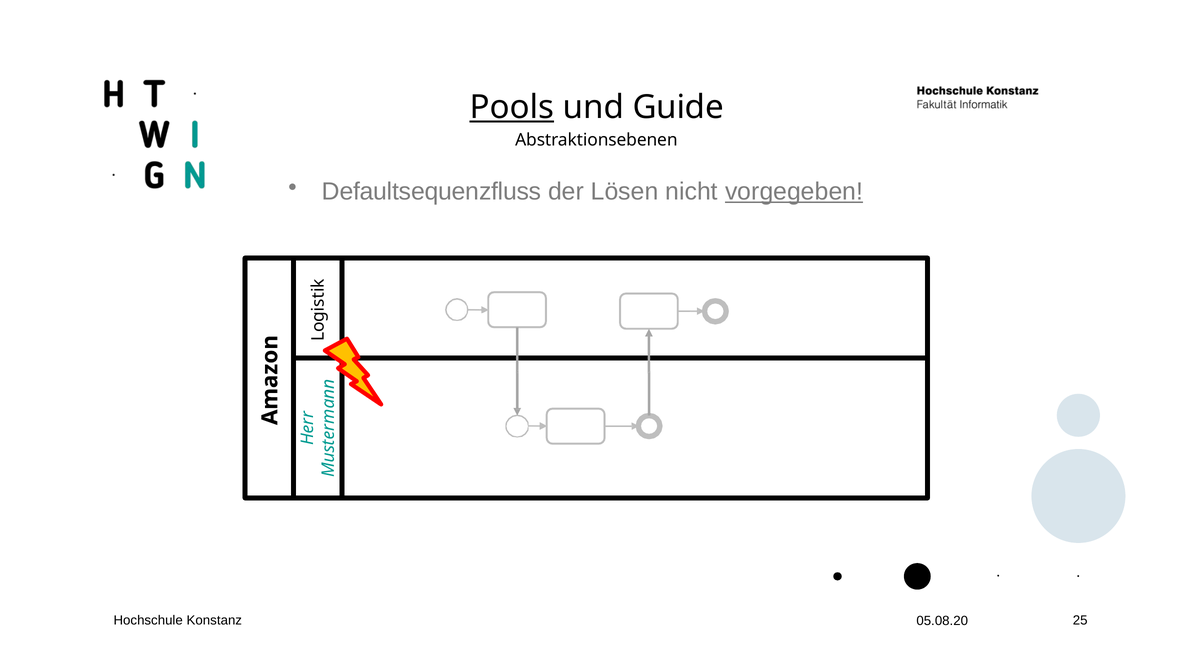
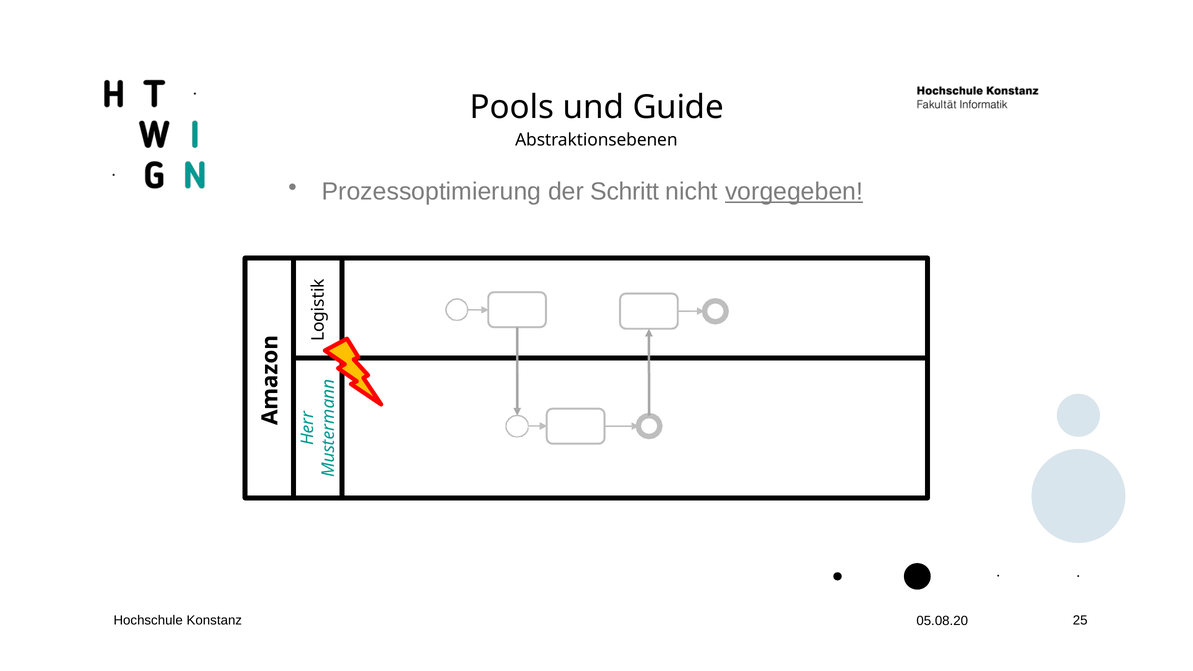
Pools underline: present -> none
Defaultsequenzfluss: Defaultsequenzfluss -> Prozessoptimierung
Lösen: Lösen -> Schritt
